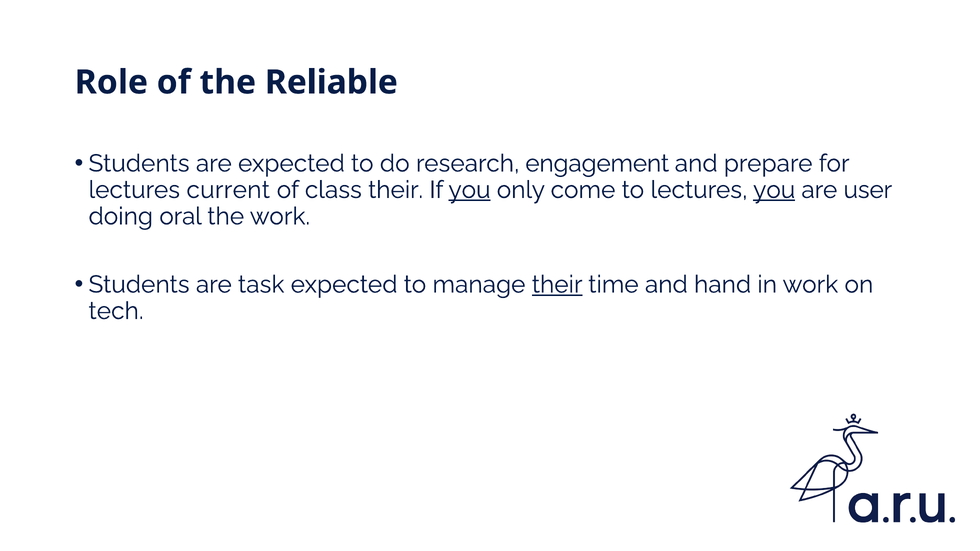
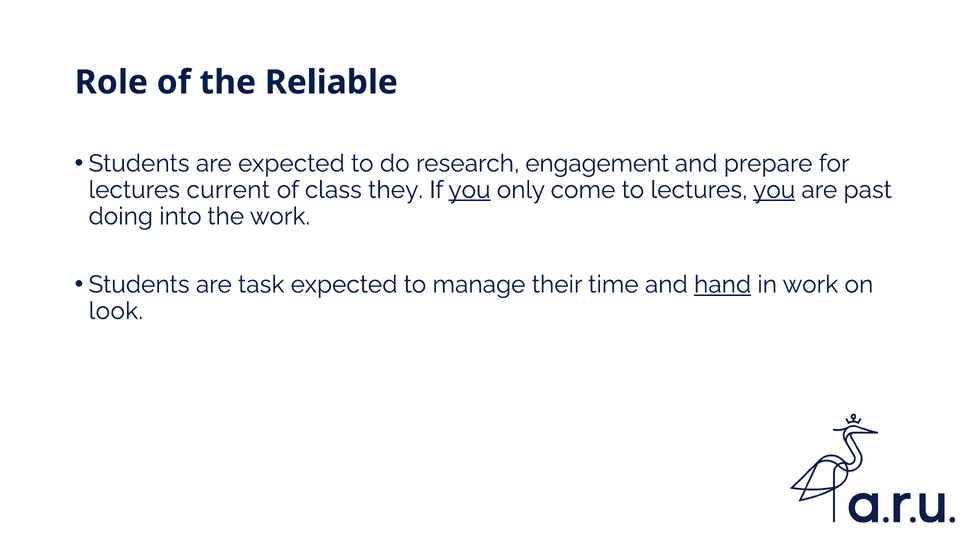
class their: their -> they
user: user -> past
oral: oral -> into
their at (557, 285) underline: present -> none
hand underline: none -> present
tech: tech -> look
